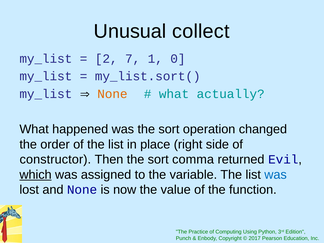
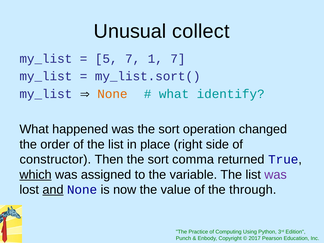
2: 2 -> 5
1 0: 0 -> 7
actually: actually -> identify
Evil: Evil -> True
was at (276, 175) colour: blue -> purple
and underline: none -> present
function: function -> through
